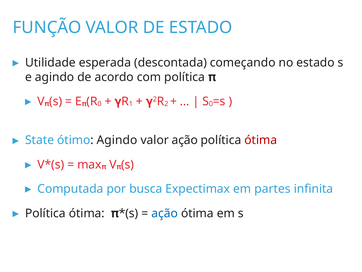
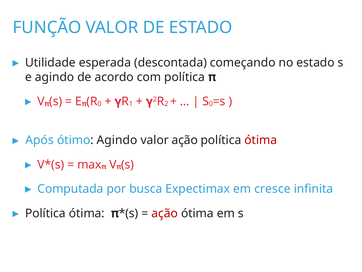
State: State -> Após
partes: partes -> cresce
ação at (165, 213) colour: blue -> red
